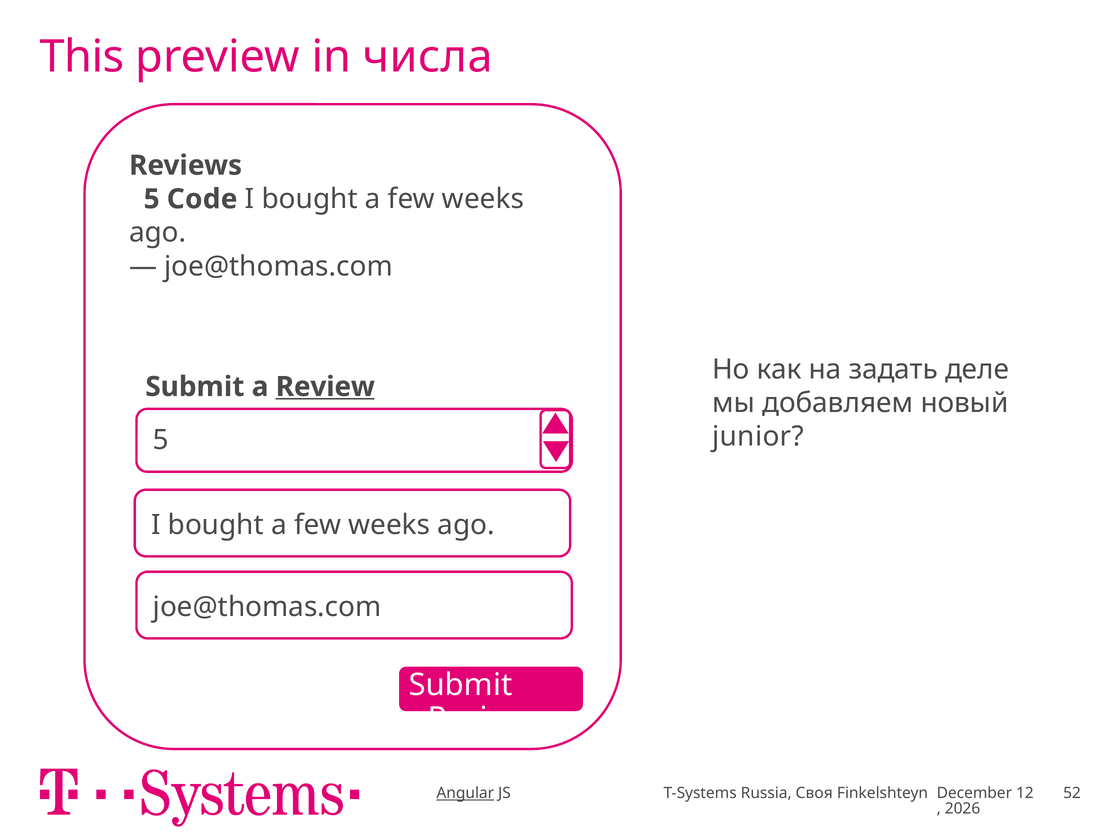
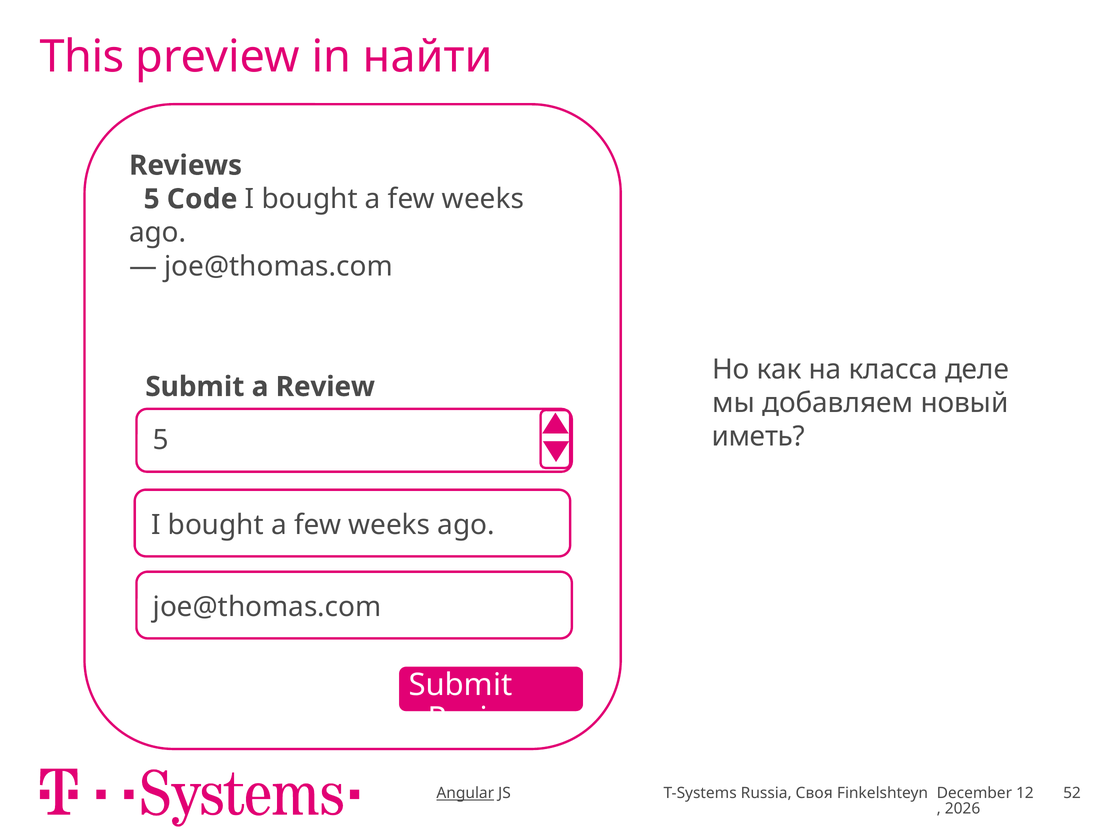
числа: числа -> найти
задать: задать -> класса
Review at (325, 387) underline: present -> none
junior: junior -> иметь
